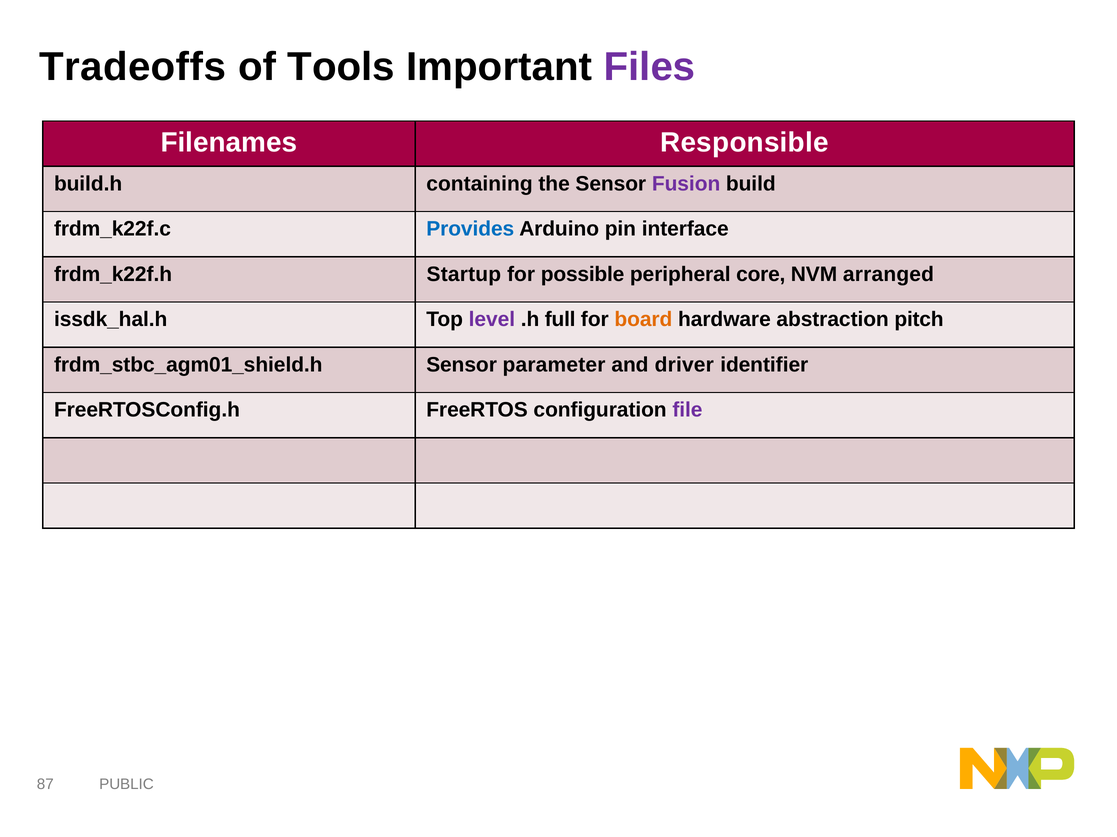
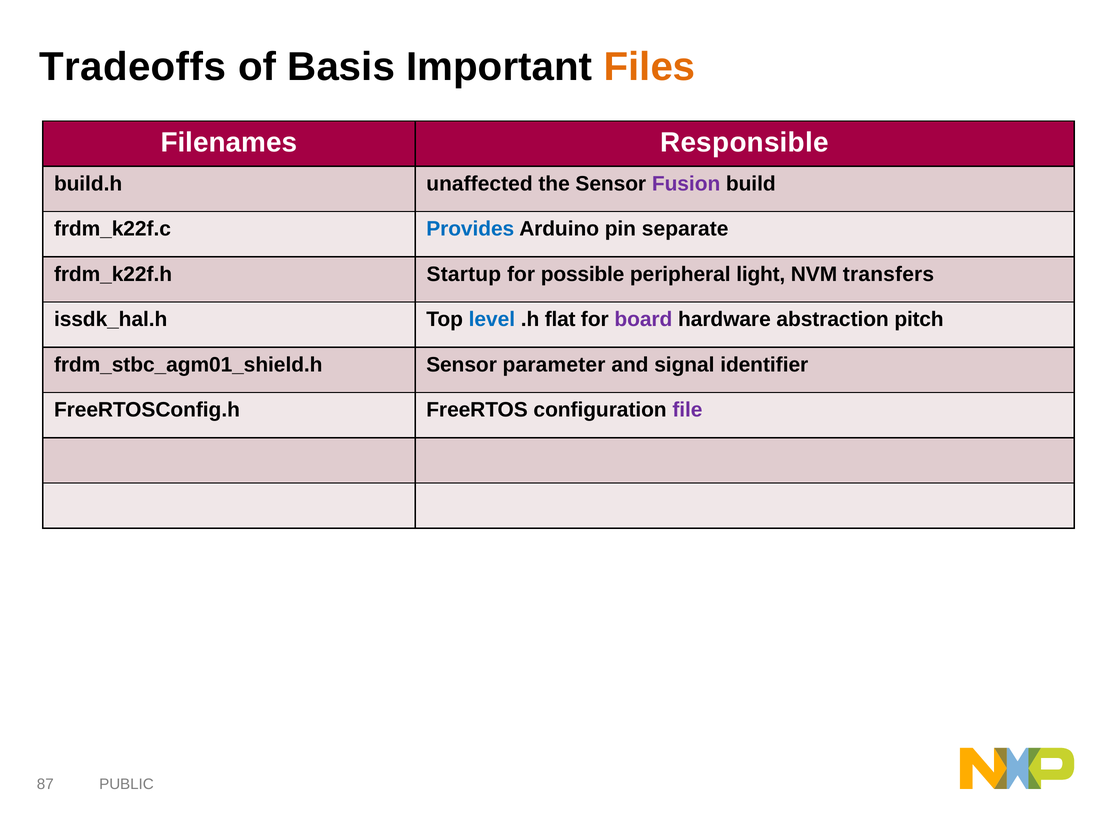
Tools: Tools -> Basis
Files colour: purple -> orange
containing: containing -> unaffected
interface: interface -> separate
core: core -> light
arranged: arranged -> transfers
level colour: purple -> blue
full: full -> flat
board colour: orange -> purple
driver: driver -> signal
